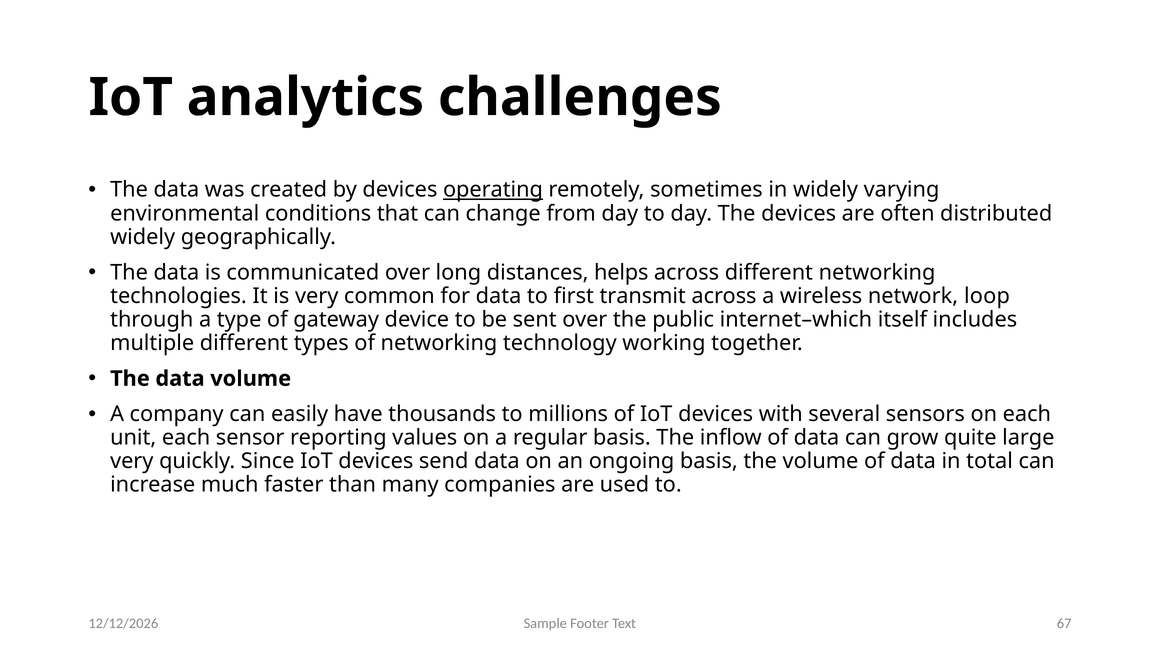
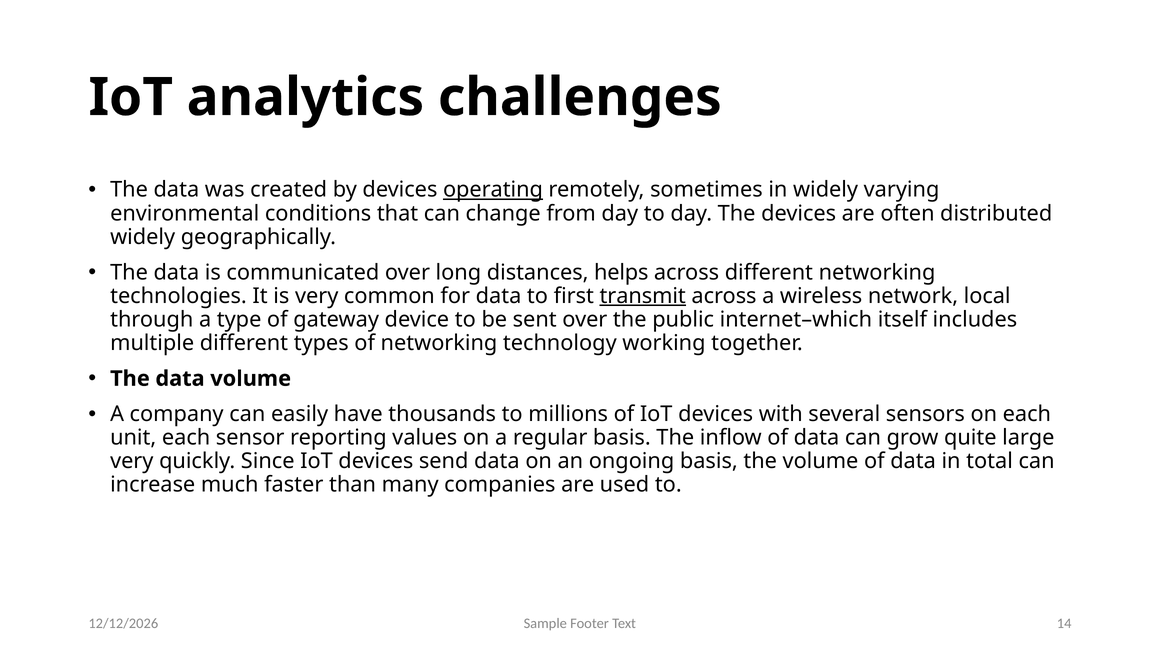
transmit underline: none -> present
loop: loop -> local
67: 67 -> 14
